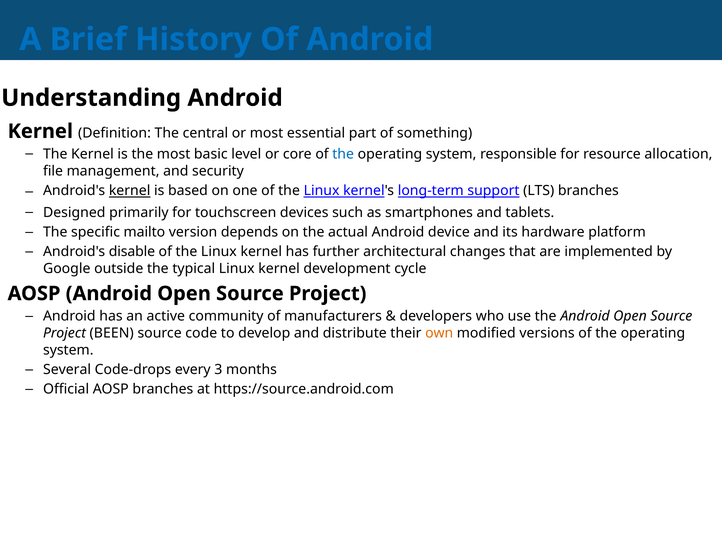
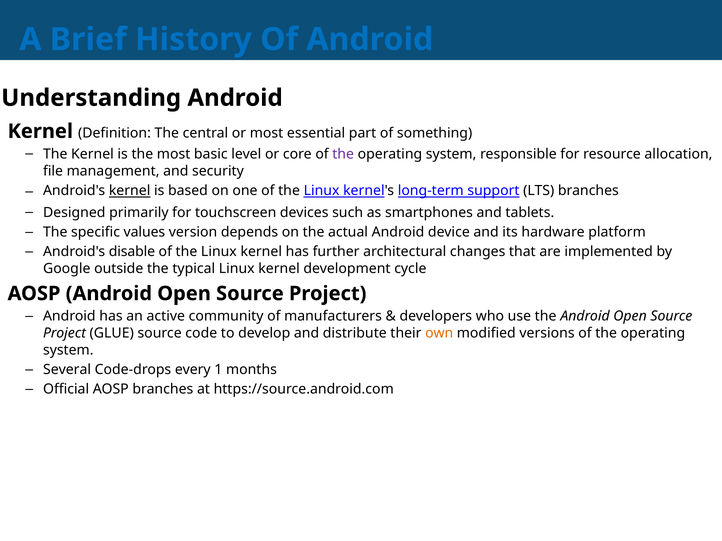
the at (343, 154) colour: blue -> purple
mailto: mailto -> values
BEEN: BEEN -> GLUE
3: 3 -> 1
